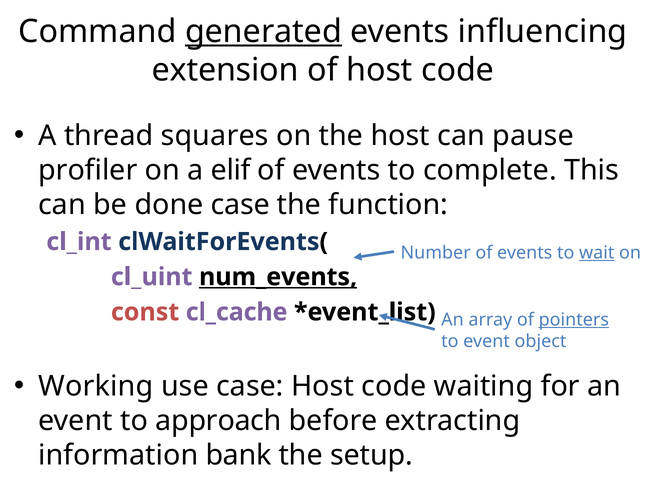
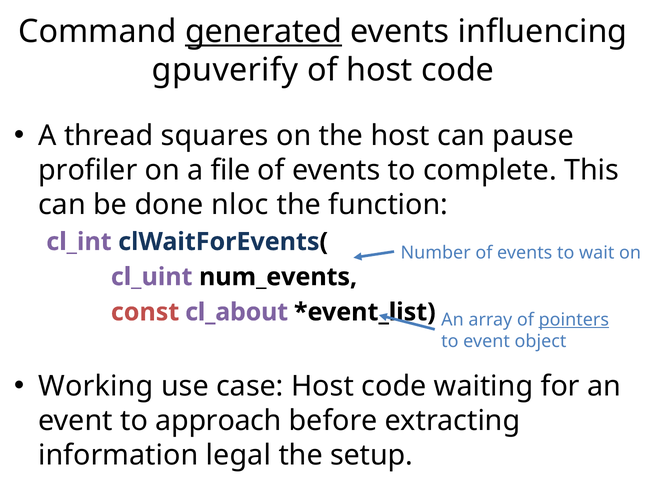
extension: extension -> gpuverify
elif: elif -> file
done case: case -> nloc
wait underline: present -> none
num_events underline: present -> none
cl_cache: cl_cache -> cl_about
bank: bank -> legal
